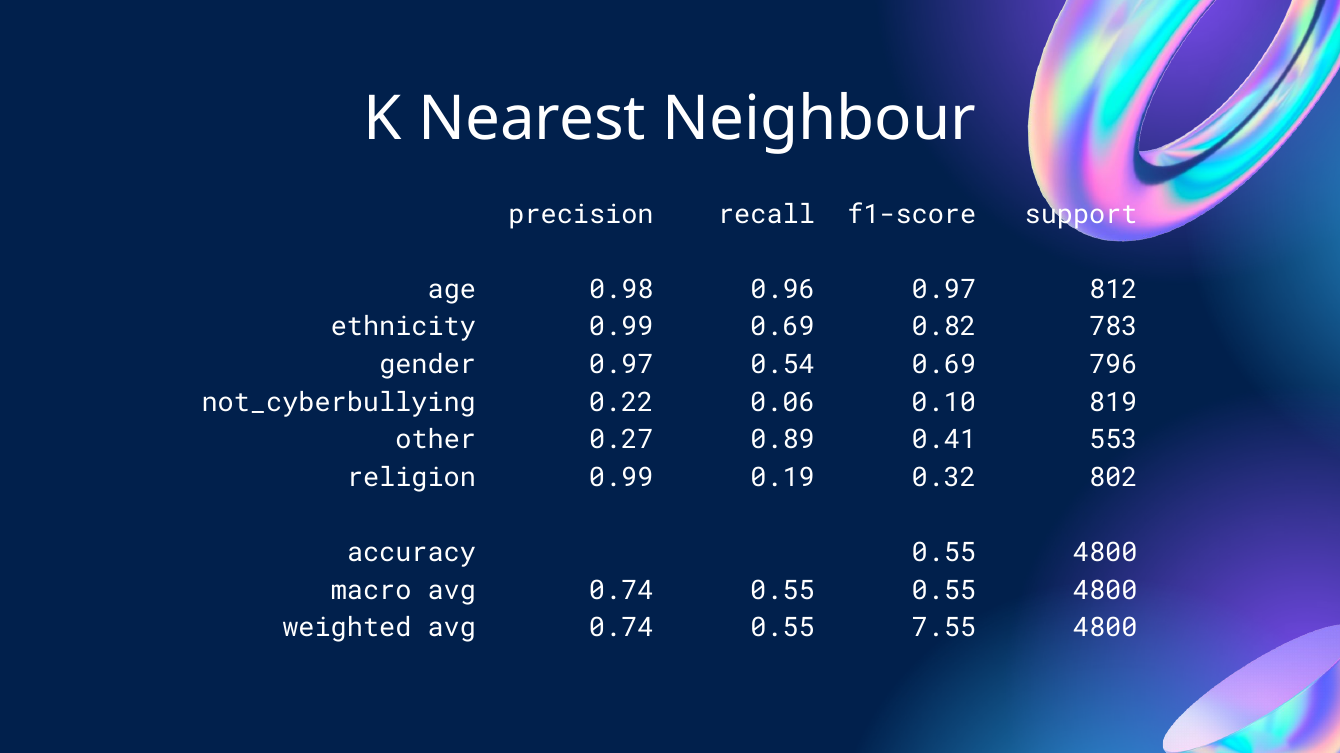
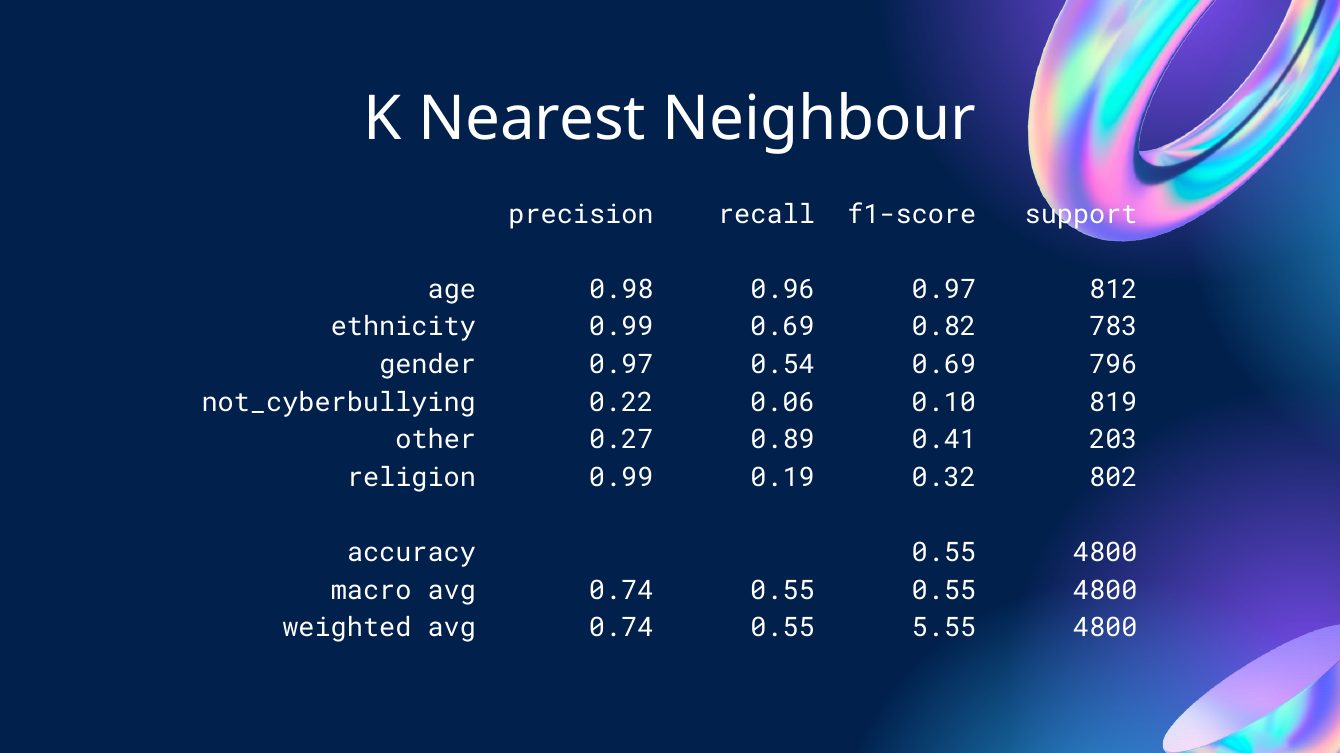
553: 553 -> 203
7.55: 7.55 -> 5.55
